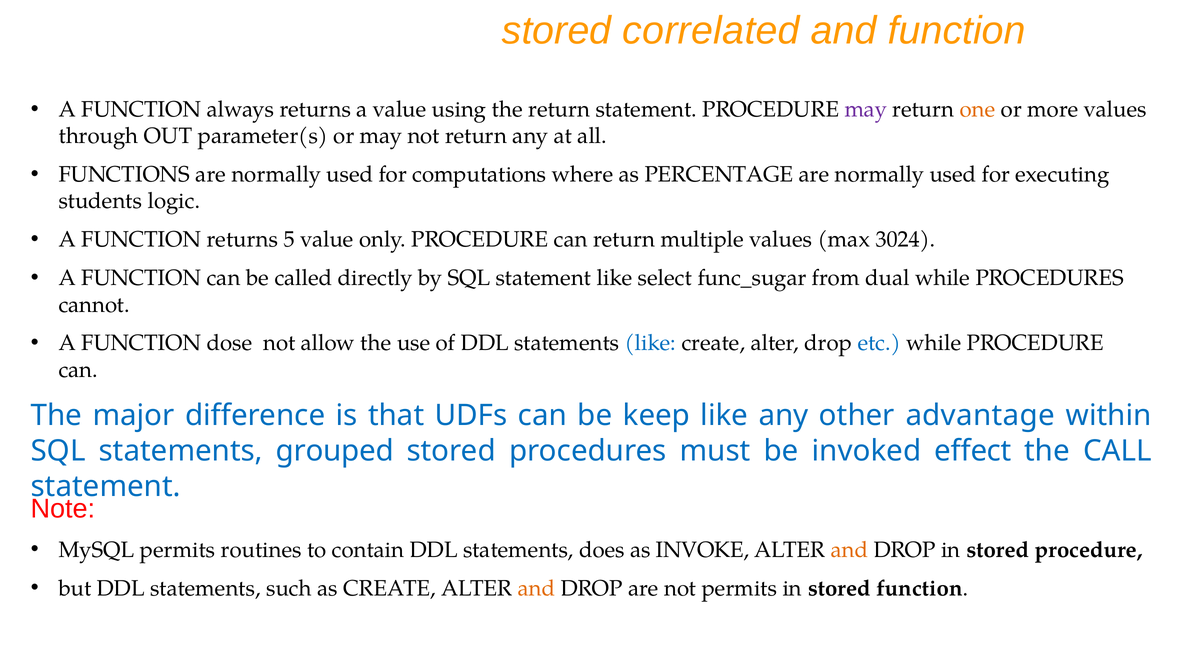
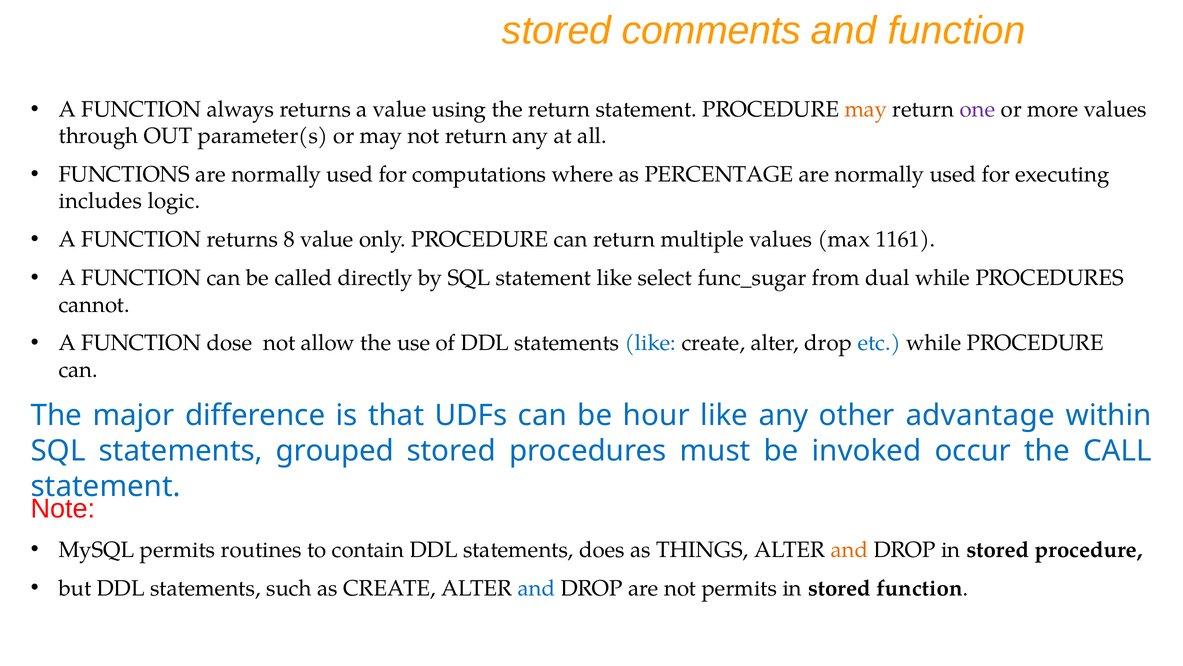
correlated: correlated -> comments
may at (866, 109) colour: purple -> orange
one colour: orange -> purple
students: students -> includes
5: 5 -> 8
3024: 3024 -> 1161
keep: keep -> hour
effect: effect -> occur
INVOKE: INVOKE -> THINGS
and at (536, 588) colour: orange -> blue
